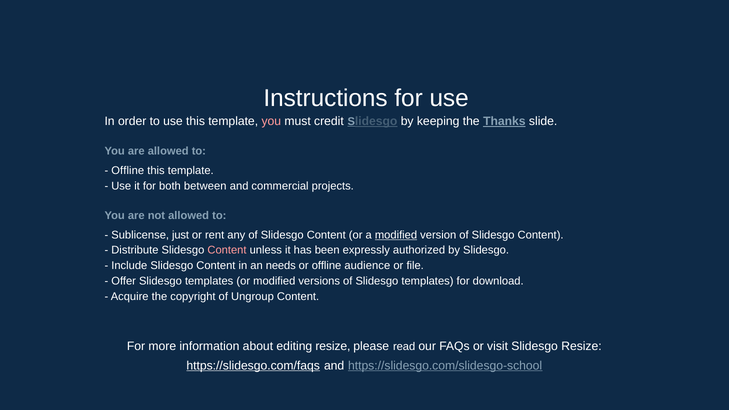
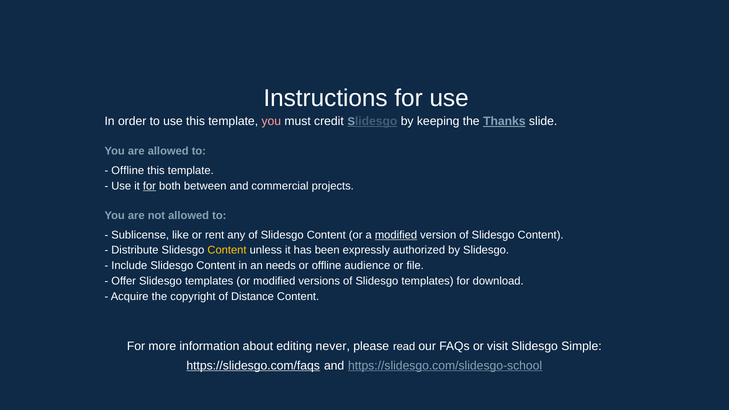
for at (149, 186) underline: none -> present
just: just -> like
Content at (227, 250) colour: pink -> yellow
Ungroup: Ungroup -> Distance
editing resize: resize -> never
Slidesgo Resize: Resize -> Simple
